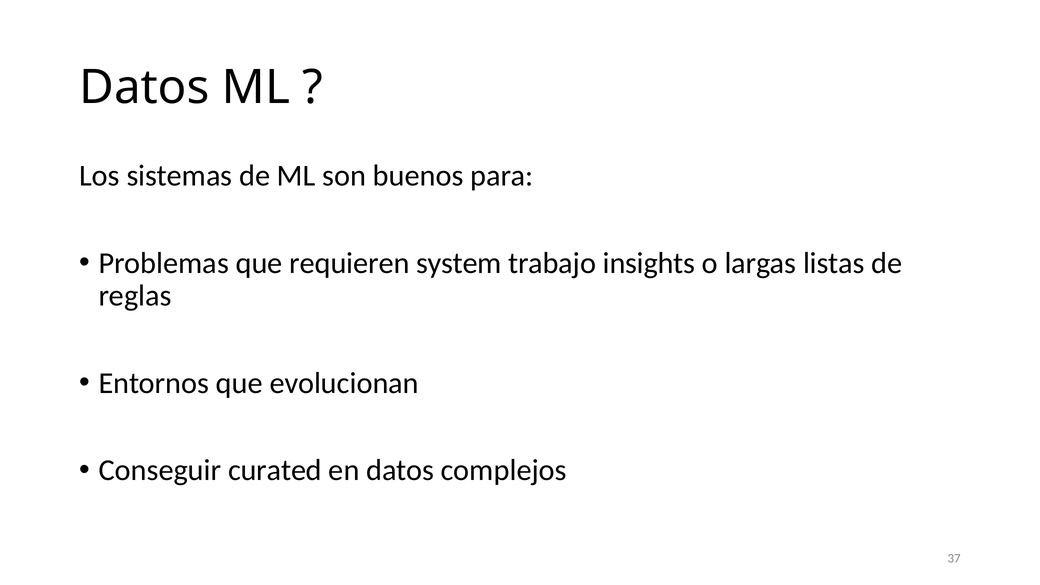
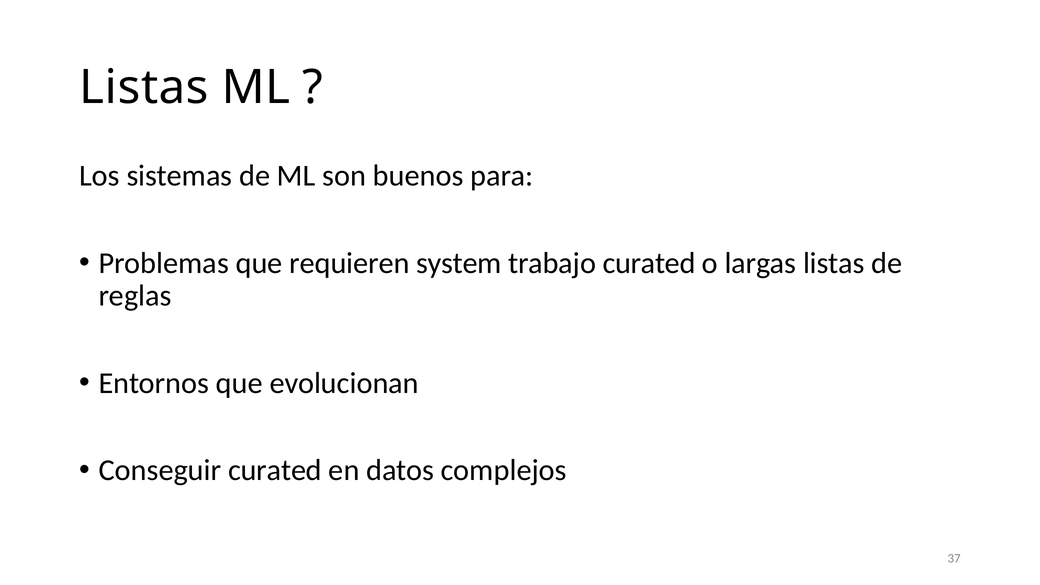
Datos at (144, 87): Datos -> Listas
trabajo insights: insights -> curated
